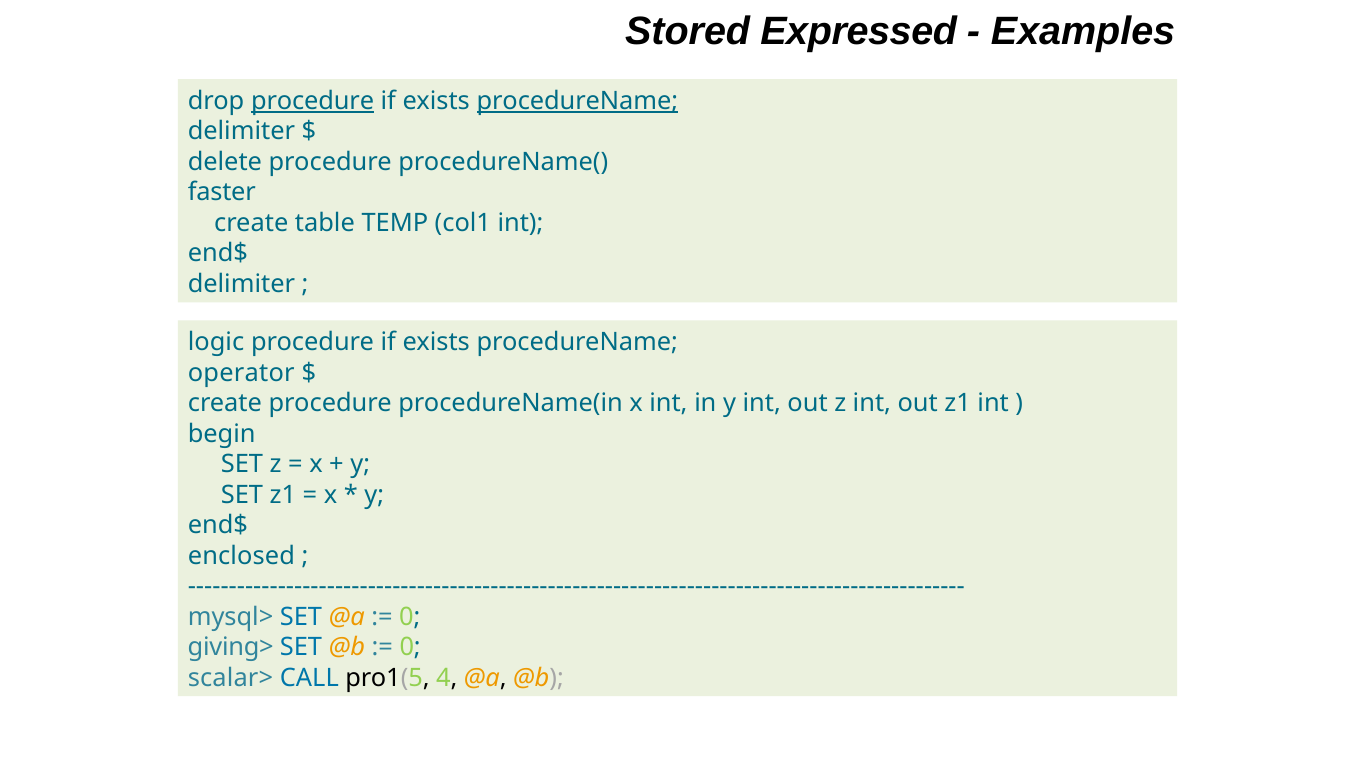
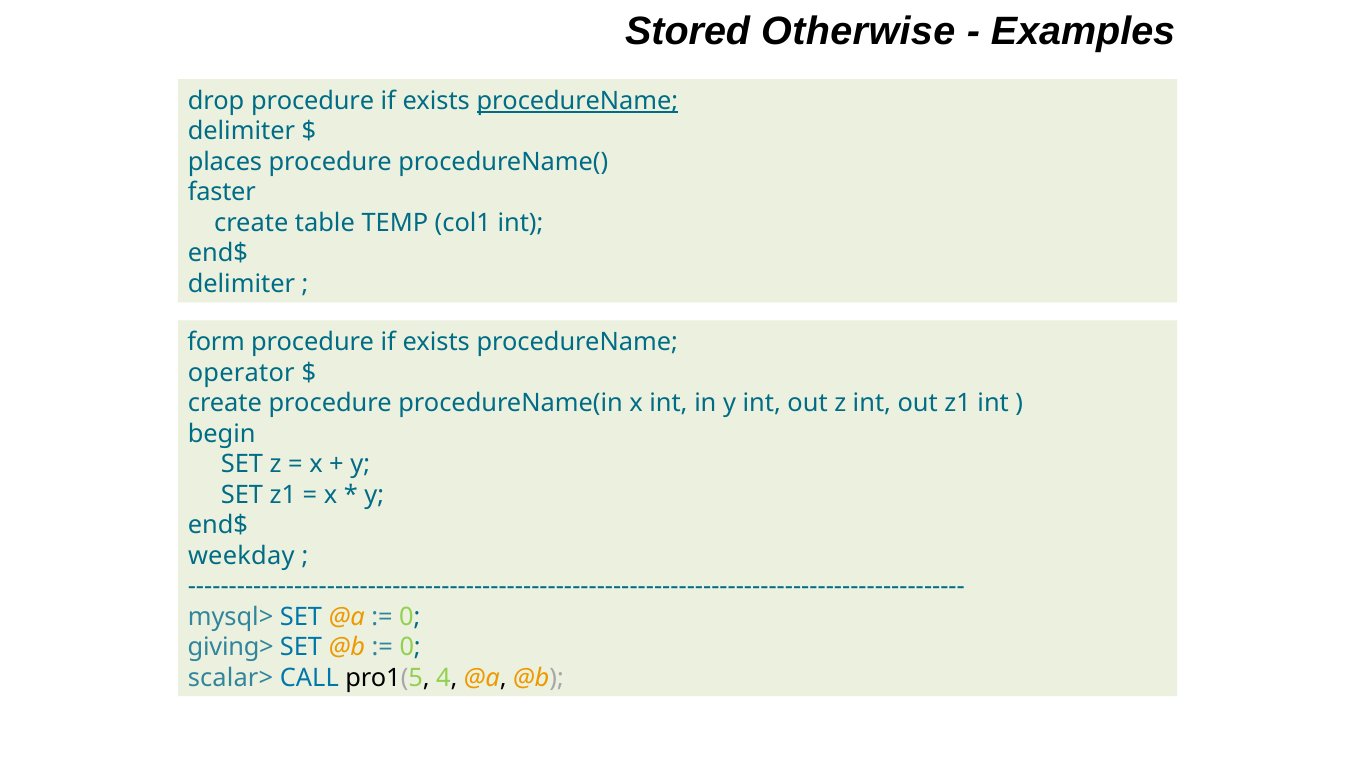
Expressed: Expressed -> Otherwise
procedure at (313, 101) underline: present -> none
delete: delete -> places
logic: logic -> form
enclosed: enclosed -> weekday
